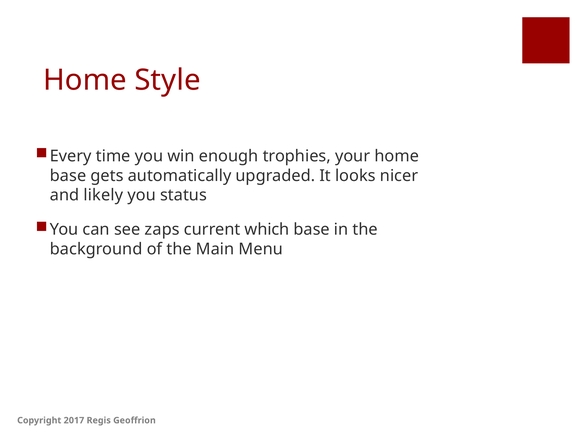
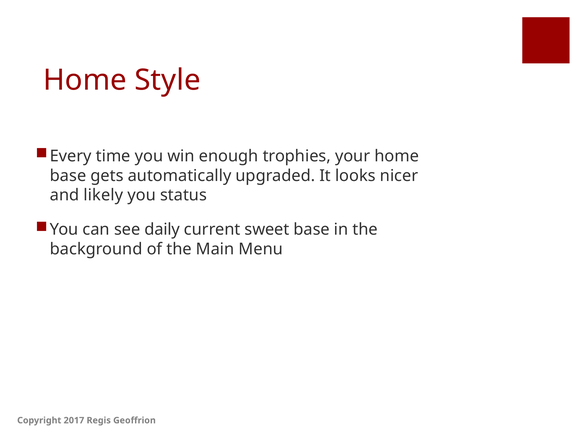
zaps: zaps -> daily
which: which -> sweet
